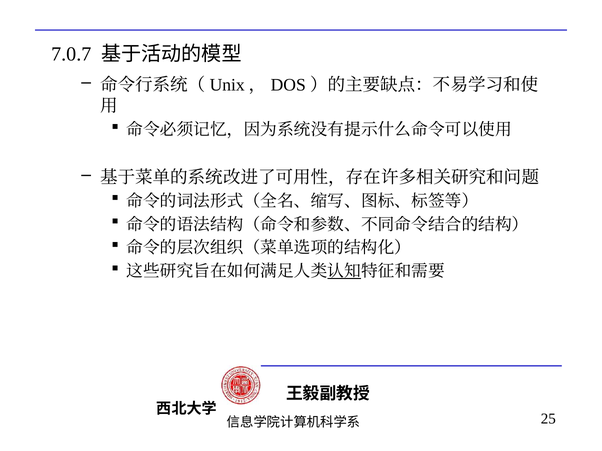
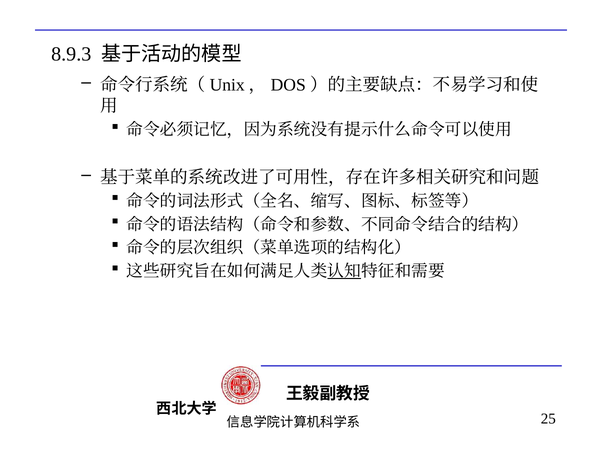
7.0.7: 7.0.7 -> 8.9.3
